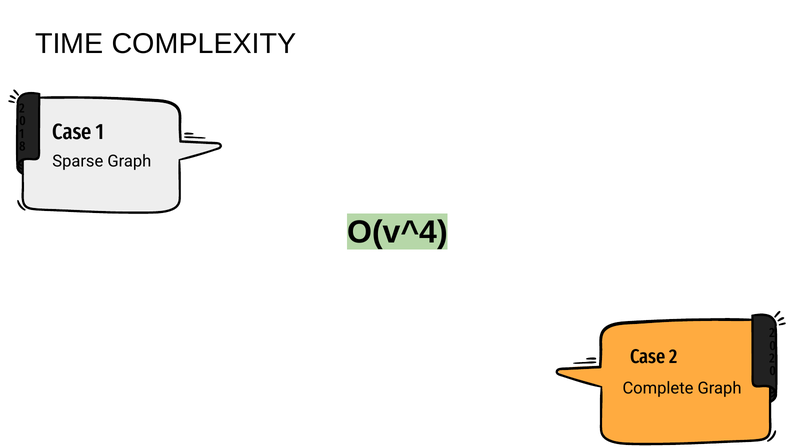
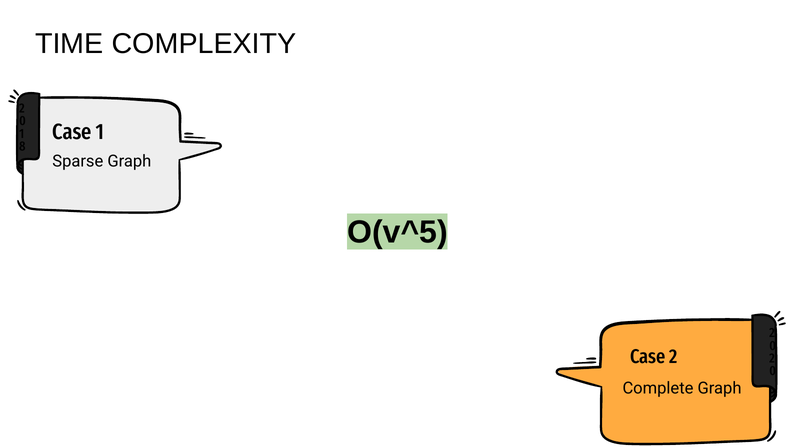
O(v^4: O(v^4 -> O(v^5
